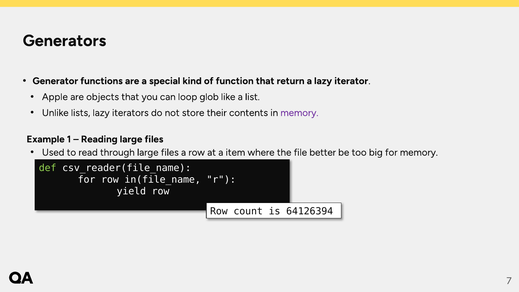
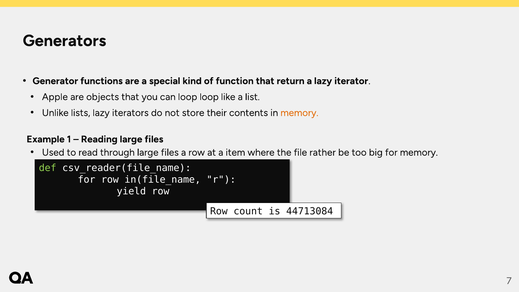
loop glob: glob -> loop
memory at (299, 113) colour: purple -> orange
better: better -> rather
64126394: 64126394 -> 44713084
